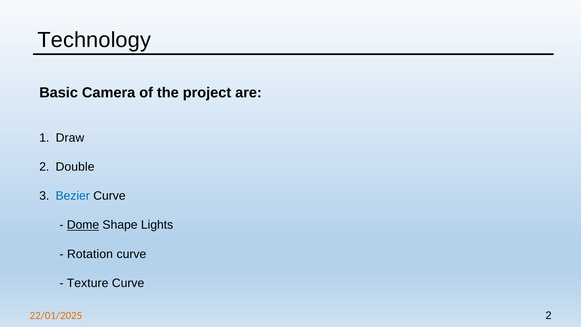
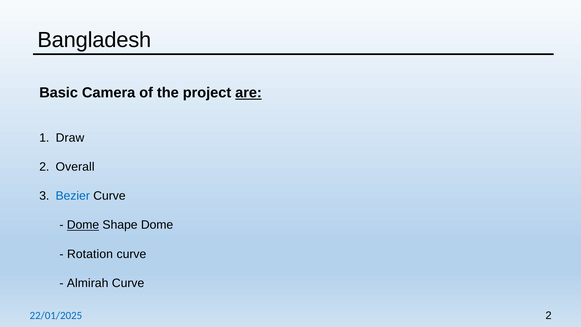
Technology: Technology -> Bangladesh
are underline: none -> present
Double: Double -> Overall
Shape Lights: Lights -> Dome
Texture: Texture -> Almirah
22/01/2025 colour: orange -> blue
